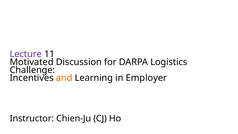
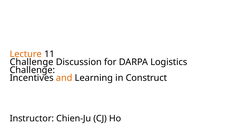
Lecture colour: purple -> orange
Motivated at (32, 62): Motivated -> Challenge
Employer: Employer -> Construct
